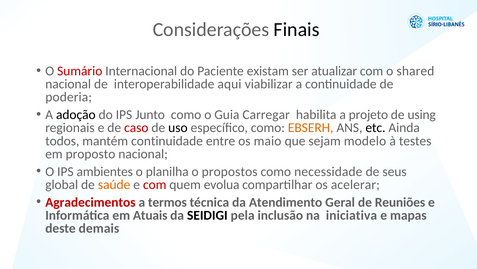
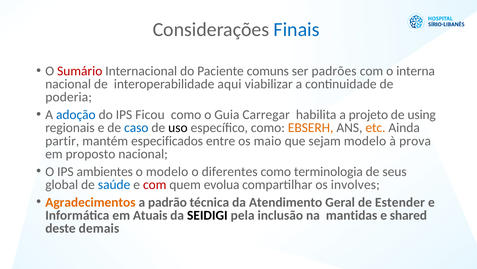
Finais colour: black -> blue
existam: existam -> comuns
atualizar: atualizar -> padrões
shared: shared -> interna
adoção colour: black -> blue
Junto: Junto -> Ficou
caso colour: red -> blue
etc colour: black -> orange
todos: todos -> partir
mantém continuidade: continuidade -> especificados
testes: testes -> prova
o planilha: planilha -> modelo
propostos: propostos -> diferentes
necessidade: necessidade -> terminologia
saúde colour: orange -> blue
acelerar: acelerar -> involves
Agradecimentos colour: red -> orange
termos: termos -> padrão
Reuniões: Reuniões -> Estender
iniciativa: iniciativa -> mantidas
mapas: mapas -> shared
